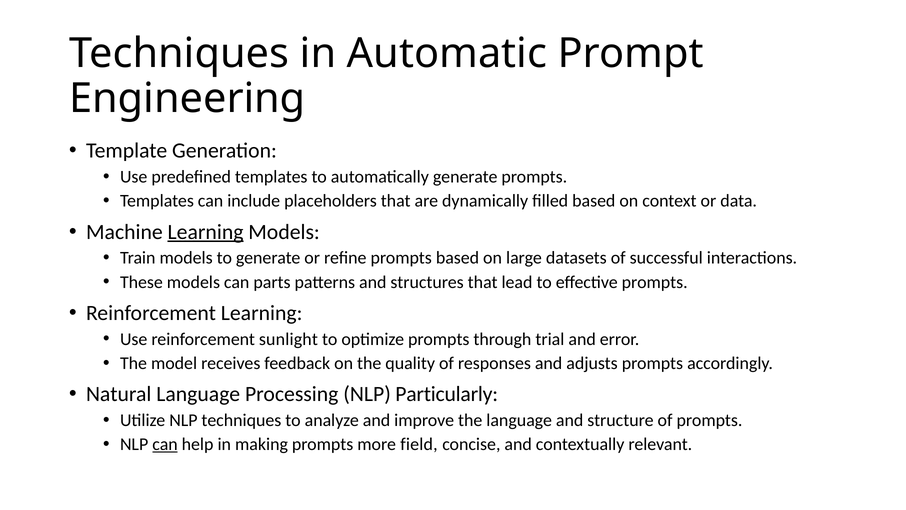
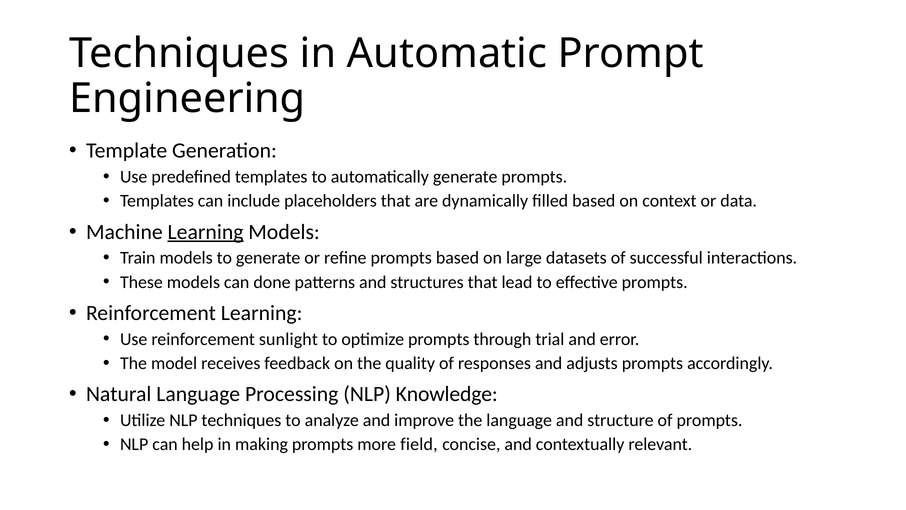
parts: parts -> done
Particularly: Particularly -> Knowledge
can at (165, 444) underline: present -> none
